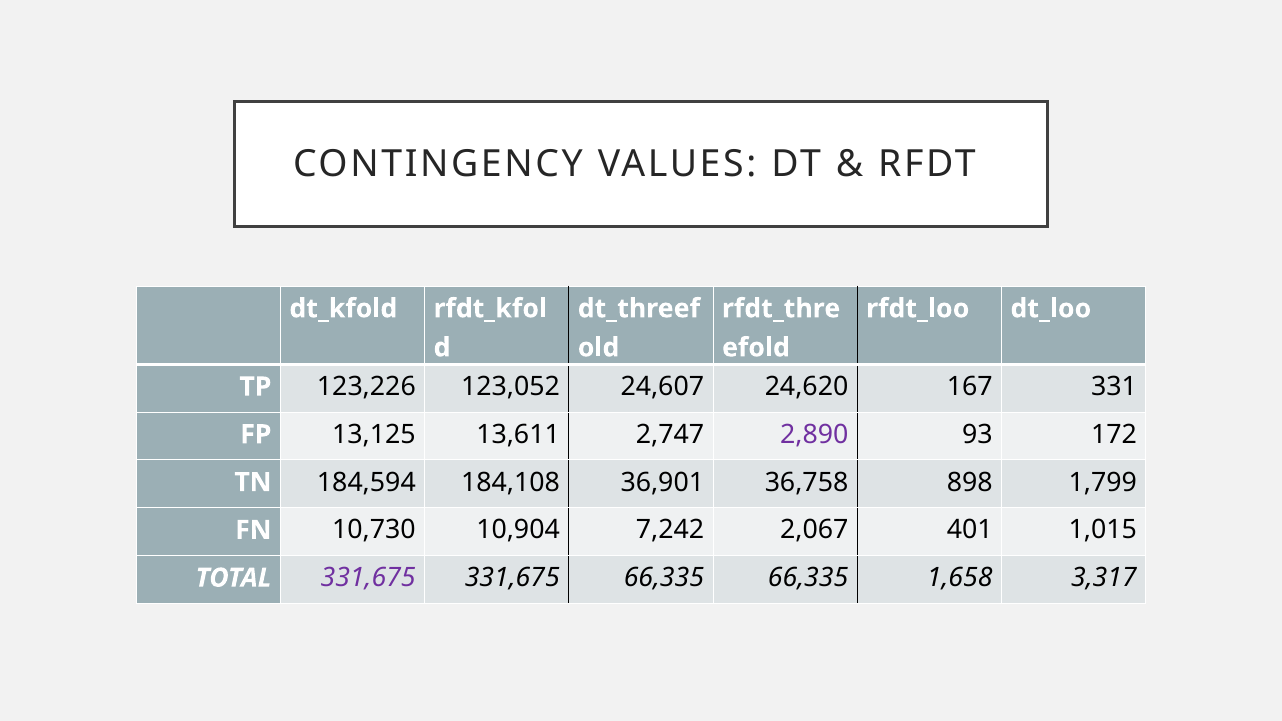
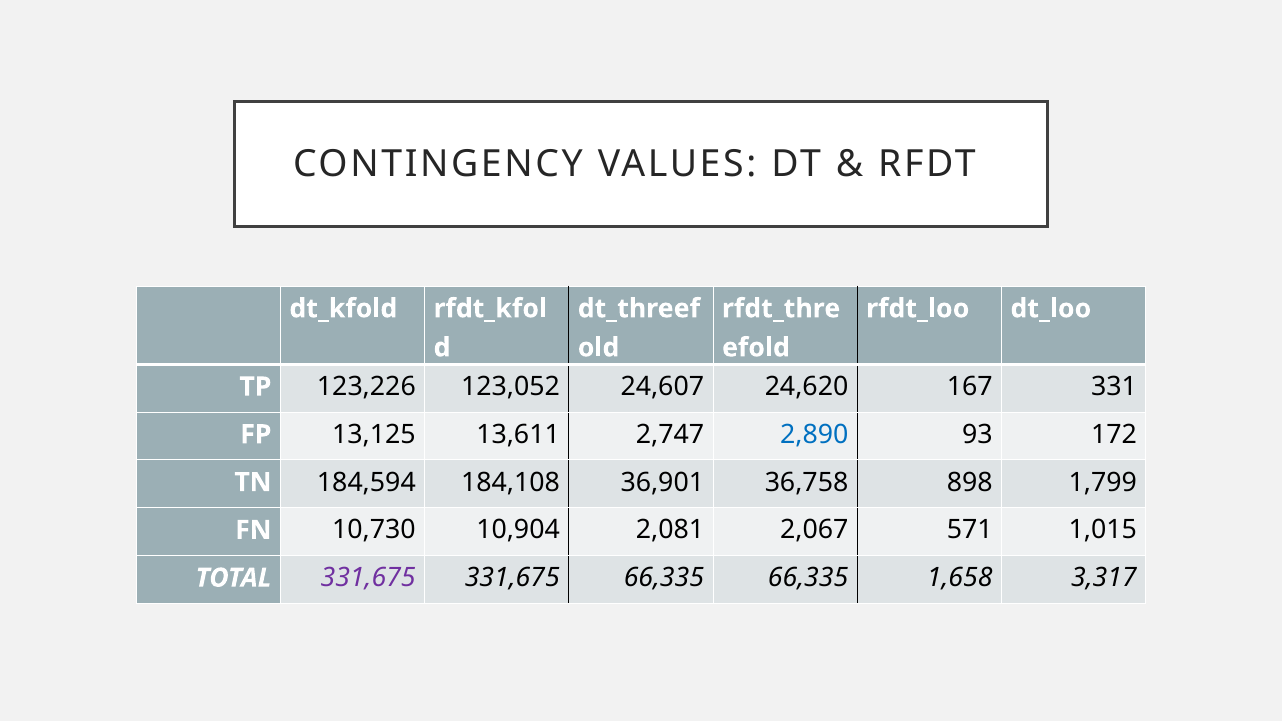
2,890 colour: purple -> blue
7,242: 7,242 -> 2,081
401: 401 -> 571
